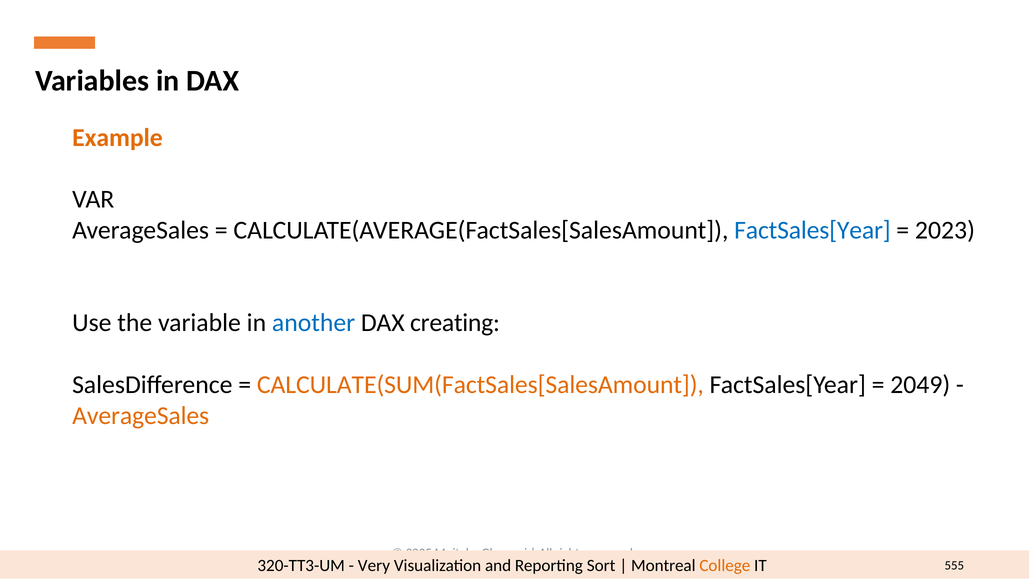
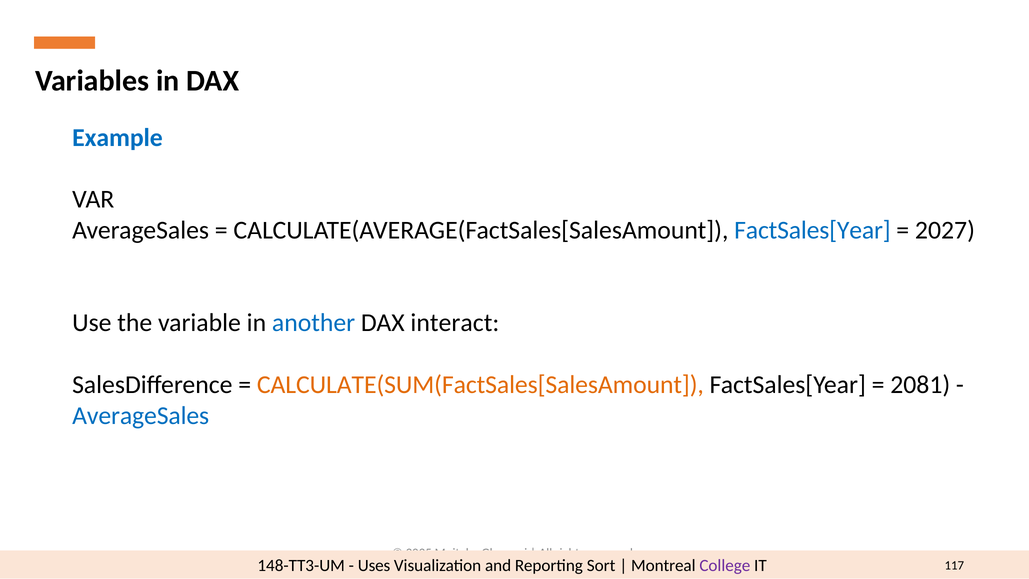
Example colour: orange -> blue
2023: 2023 -> 2027
creating: creating -> interact
2049: 2049 -> 2081
AverageSales at (141, 415) colour: orange -> blue
320-TT3-UM: 320-TT3-UM -> 148-TT3-UM
Very: Very -> Uses
College colour: orange -> purple
555: 555 -> 117
